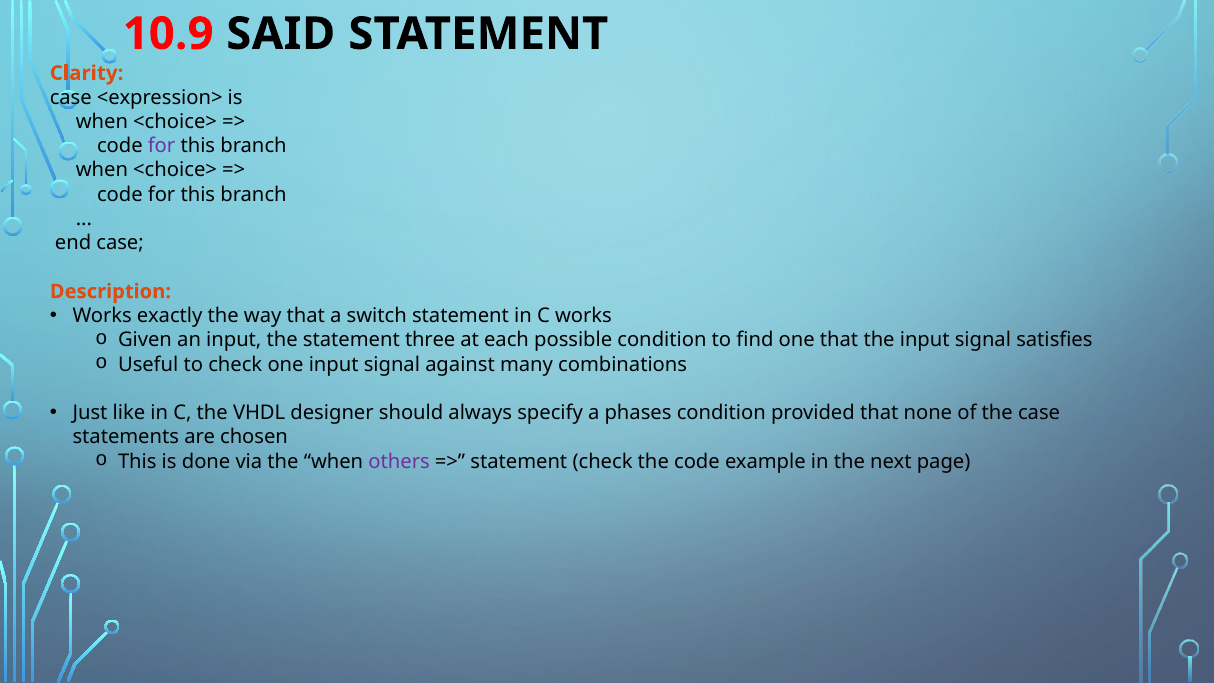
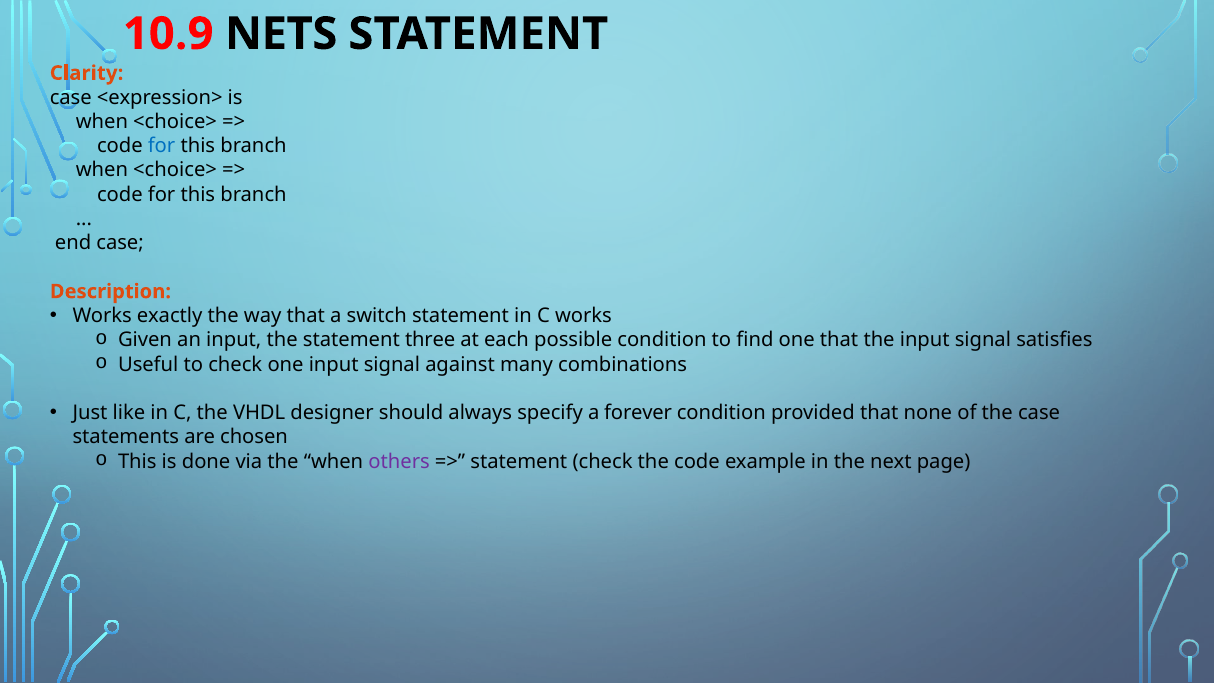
SAID: SAID -> NETS
for at (162, 146) colour: purple -> blue
phases: phases -> forever
